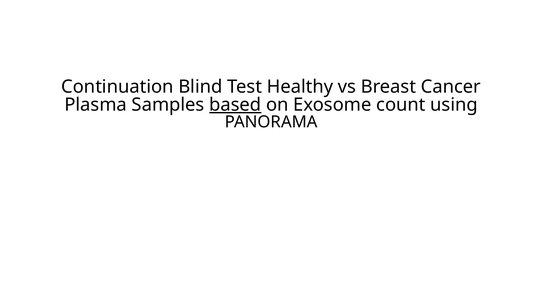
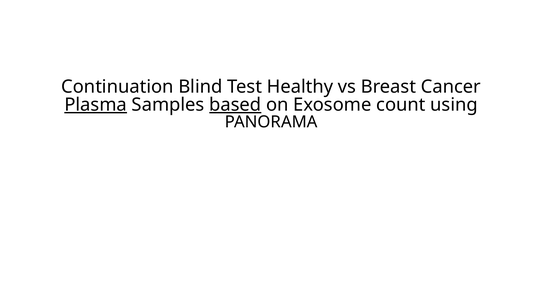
Plasma underline: none -> present
